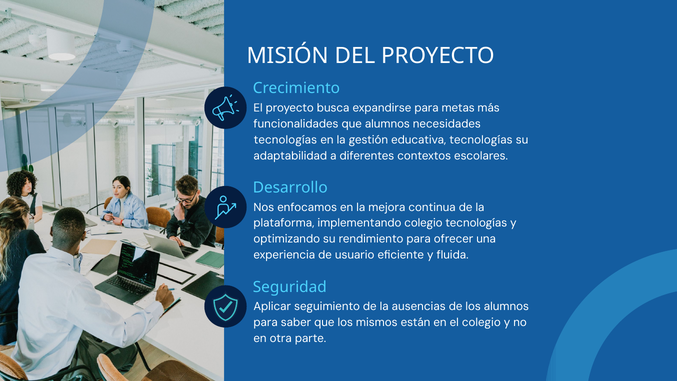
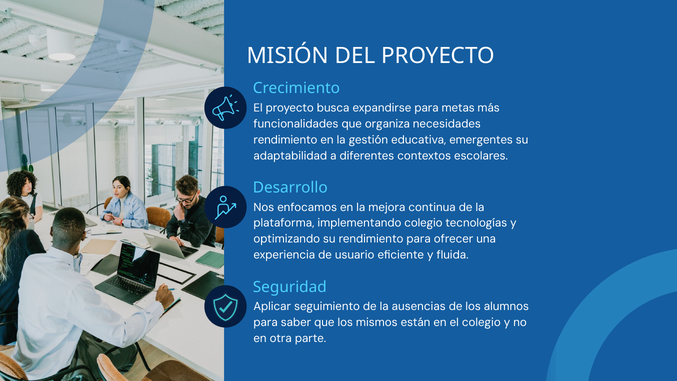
que alumnos: alumnos -> organiza
tecnologías at (285, 140): tecnologías -> rendimiento
educativa tecnologías: tecnologías -> emergentes
